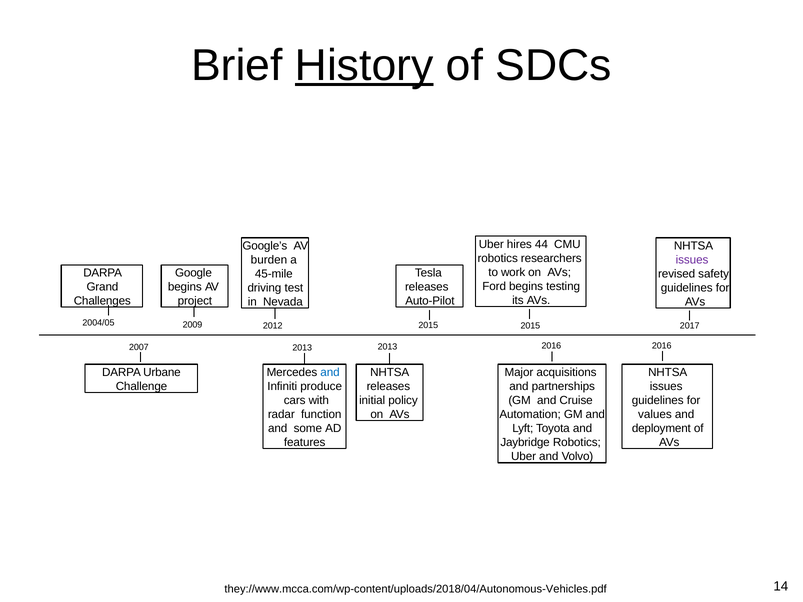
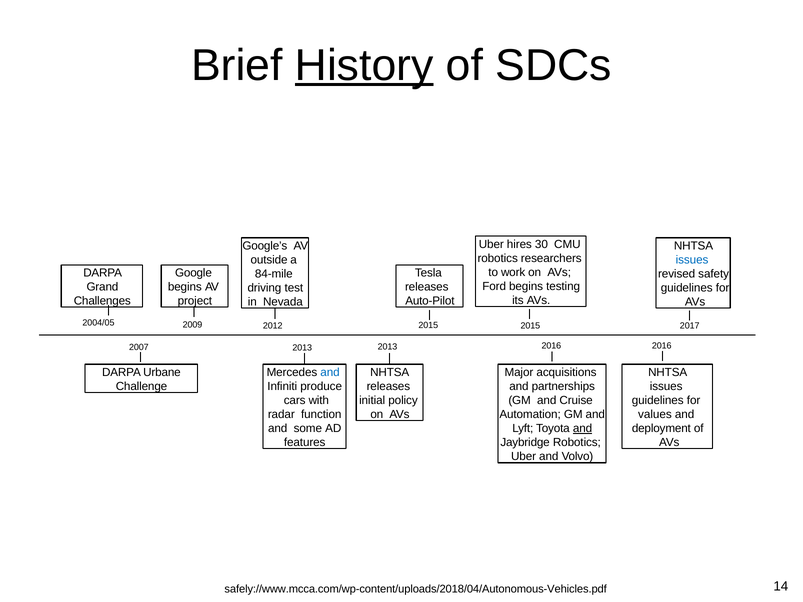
44: 44 -> 30
issues at (692, 260) colour: purple -> blue
burden: burden -> outside
45-mile: 45-mile -> 84-mile
and at (583, 429) underline: none -> present
they://www.mcca.com/wp-content/uploads/2018/04/Autonomous-Vehicles.pdf: they://www.mcca.com/wp-content/uploads/2018/04/Autonomous-Vehicles.pdf -> safely://www.mcca.com/wp-content/uploads/2018/04/Autonomous-Vehicles.pdf
